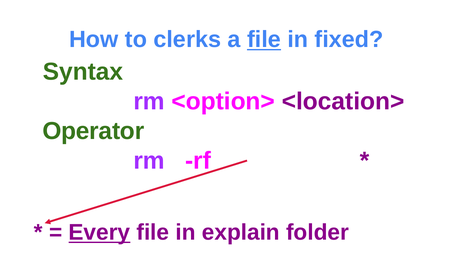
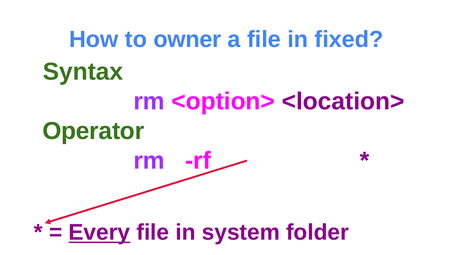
clerks: clerks -> owner
file at (264, 39) underline: present -> none
explain: explain -> system
